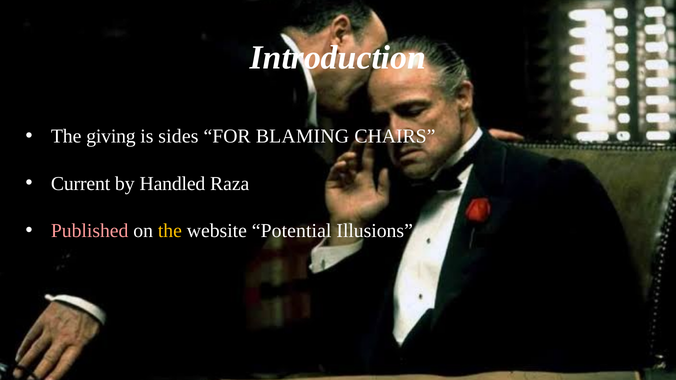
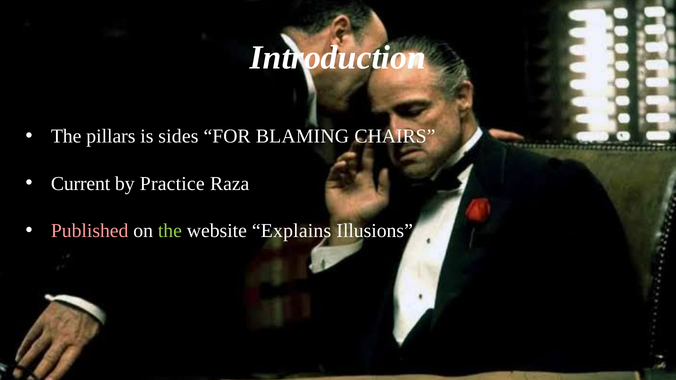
giving: giving -> pillars
Handled: Handled -> Practice
the at (170, 231) colour: yellow -> light green
Potential: Potential -> Explains
